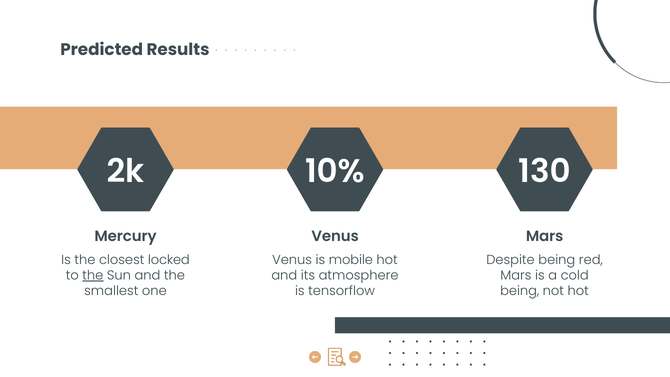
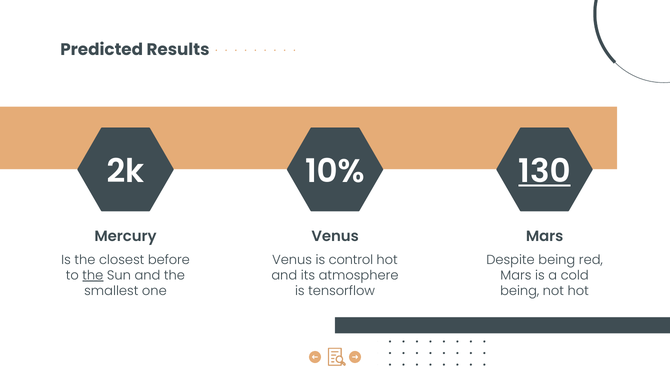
130 underline: none -> present
locked: locked -> before
mobile: mobile -> control
